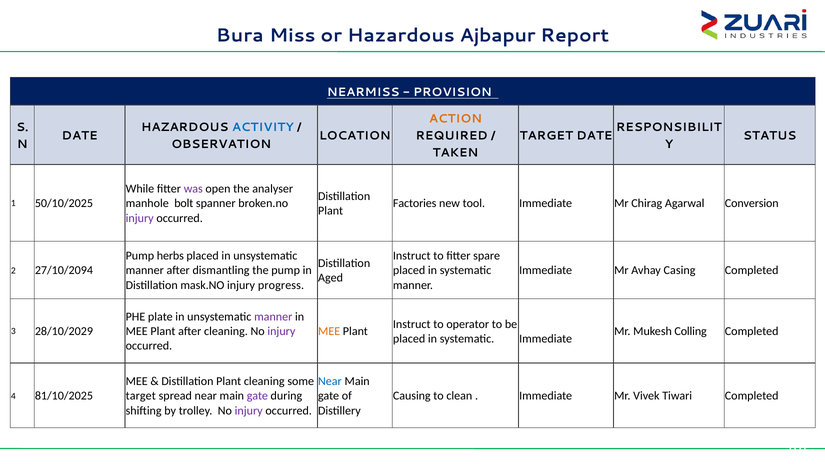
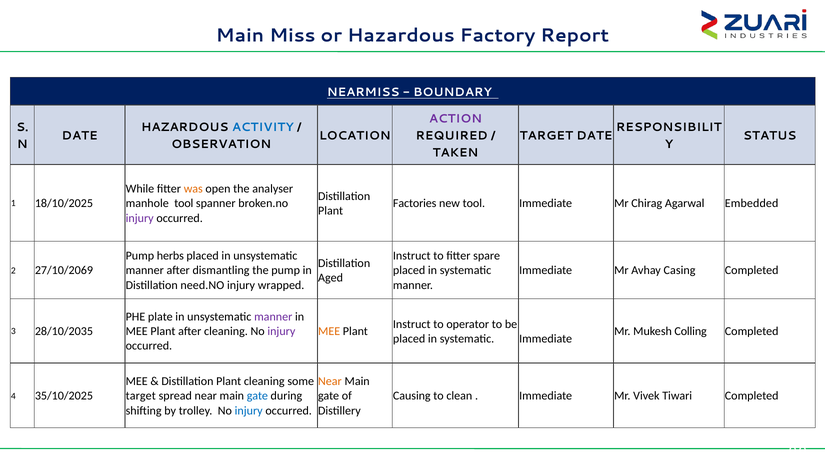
Bura at (240, 36): Bura -> Main
Ajbapur: Ajbapur -> Factory
PROVISION: PROVISION -> BOUNDARY
ACTION colour: orange -> purple
was colour: purple -> orange
manhole bolt: bolt -> tool
Conversion: Conversion -> Embedded
50/10/2025: 50/10/2025 -> 18/10/2025
27/10/2094: 27/10/2094 -> 27/10/2069
mask.NO: mask.NO -> need.NO
progress: progress -> wrapped
28/10/2029: 28/10/2029 -> 28/10/2035
Near at (330, 381) colour: blue -> orange
gate at (257, 396) colour: purple -> blue
81/10/2025: 81/10/2025 -> 35/10/2025
injury at (249, 411) colour: purple -> blue
